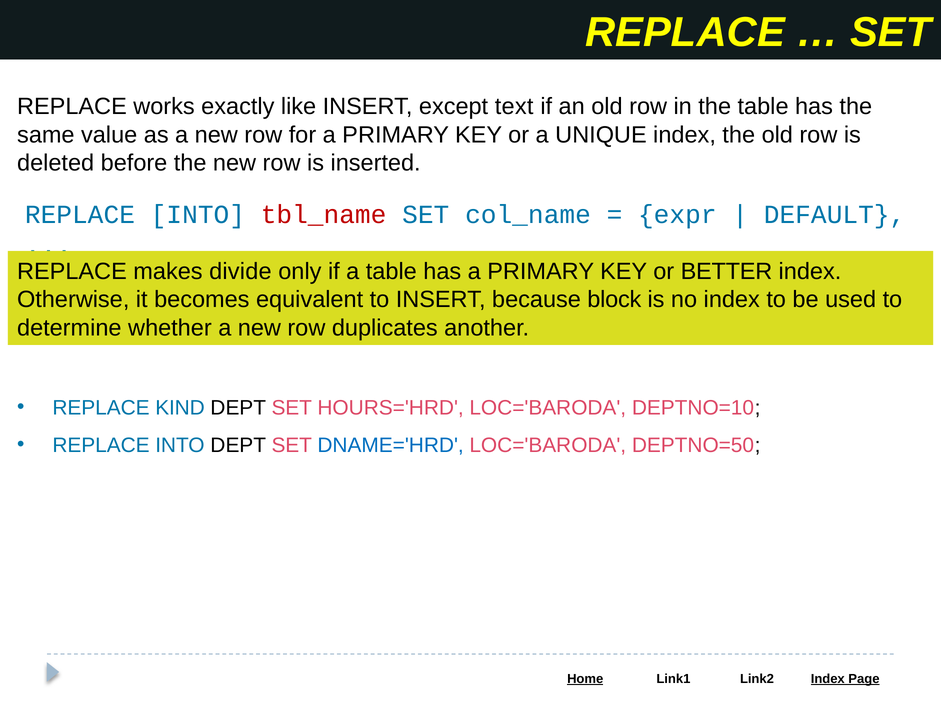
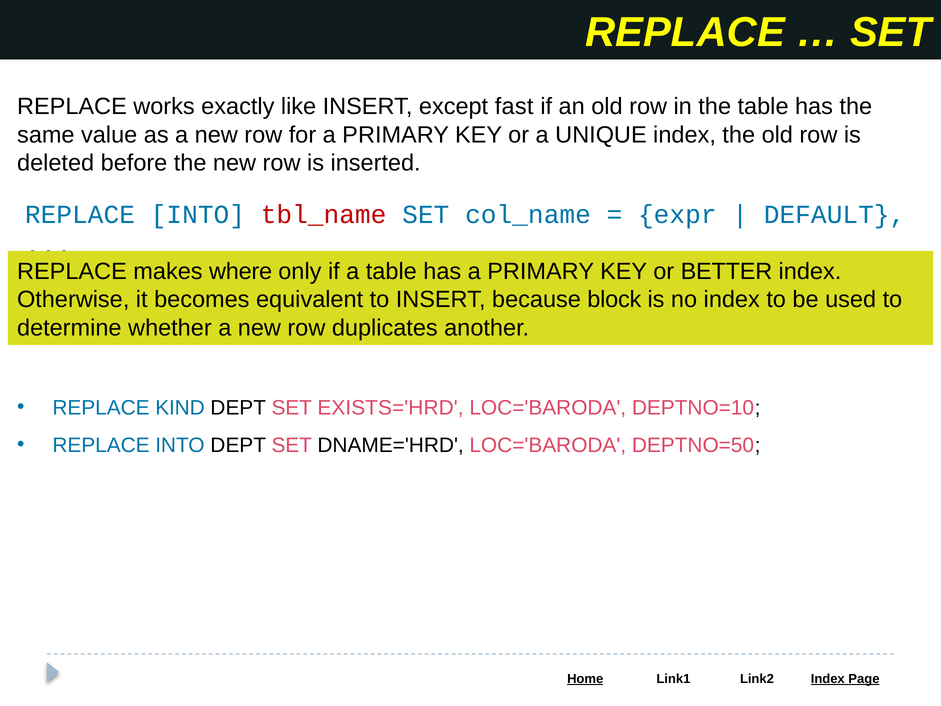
text: text -> fast
divide: divide -> where
HOURS='HRD: HOURS='HRD -> EXISTS='HRD
DNAME='HRD colour: blue -> black
